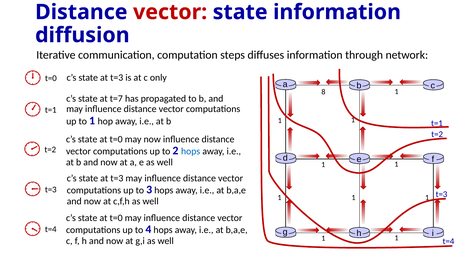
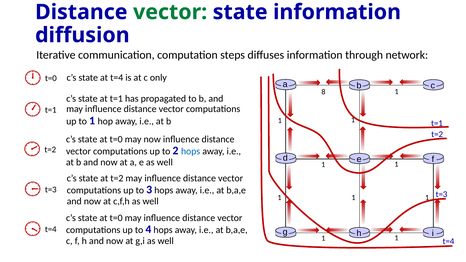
vector at (170, 12) colour: red -> green
t=3 at (117, 78): t=3 -> t=4
at t=7: t=7 -> t=1
t=3 at (117, 178): t=3 -> t=2
